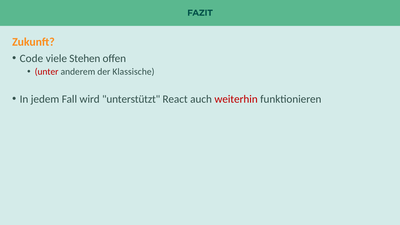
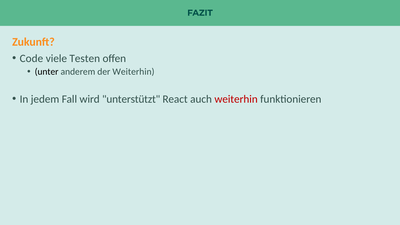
Stehen: Stehen -> Testen
unter colour: red -> black
der Klassische: Klassische -> Weiterhin
